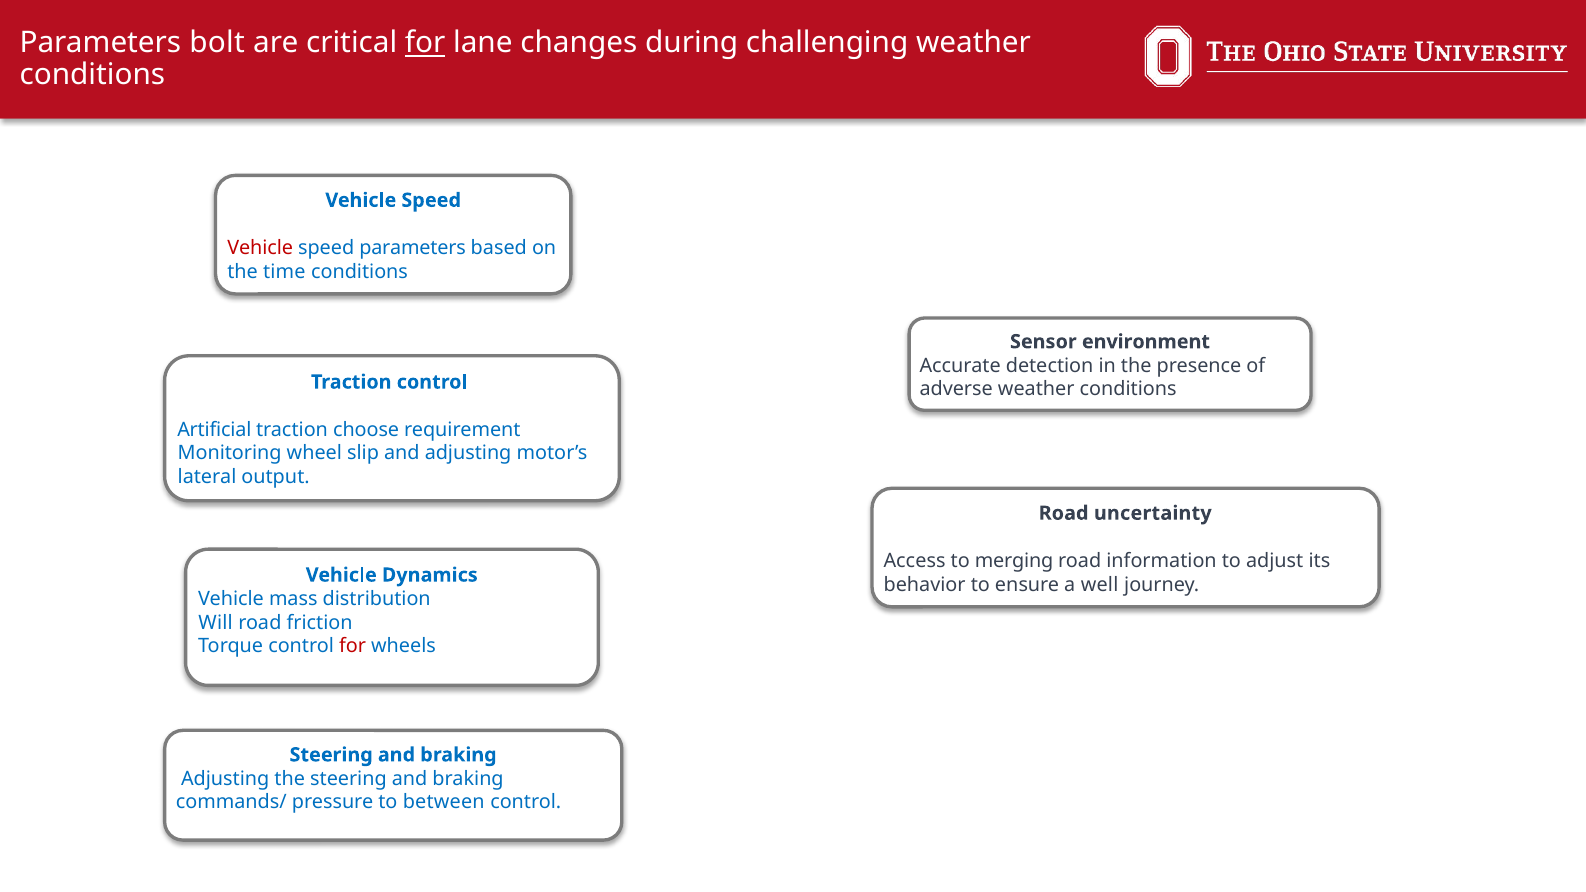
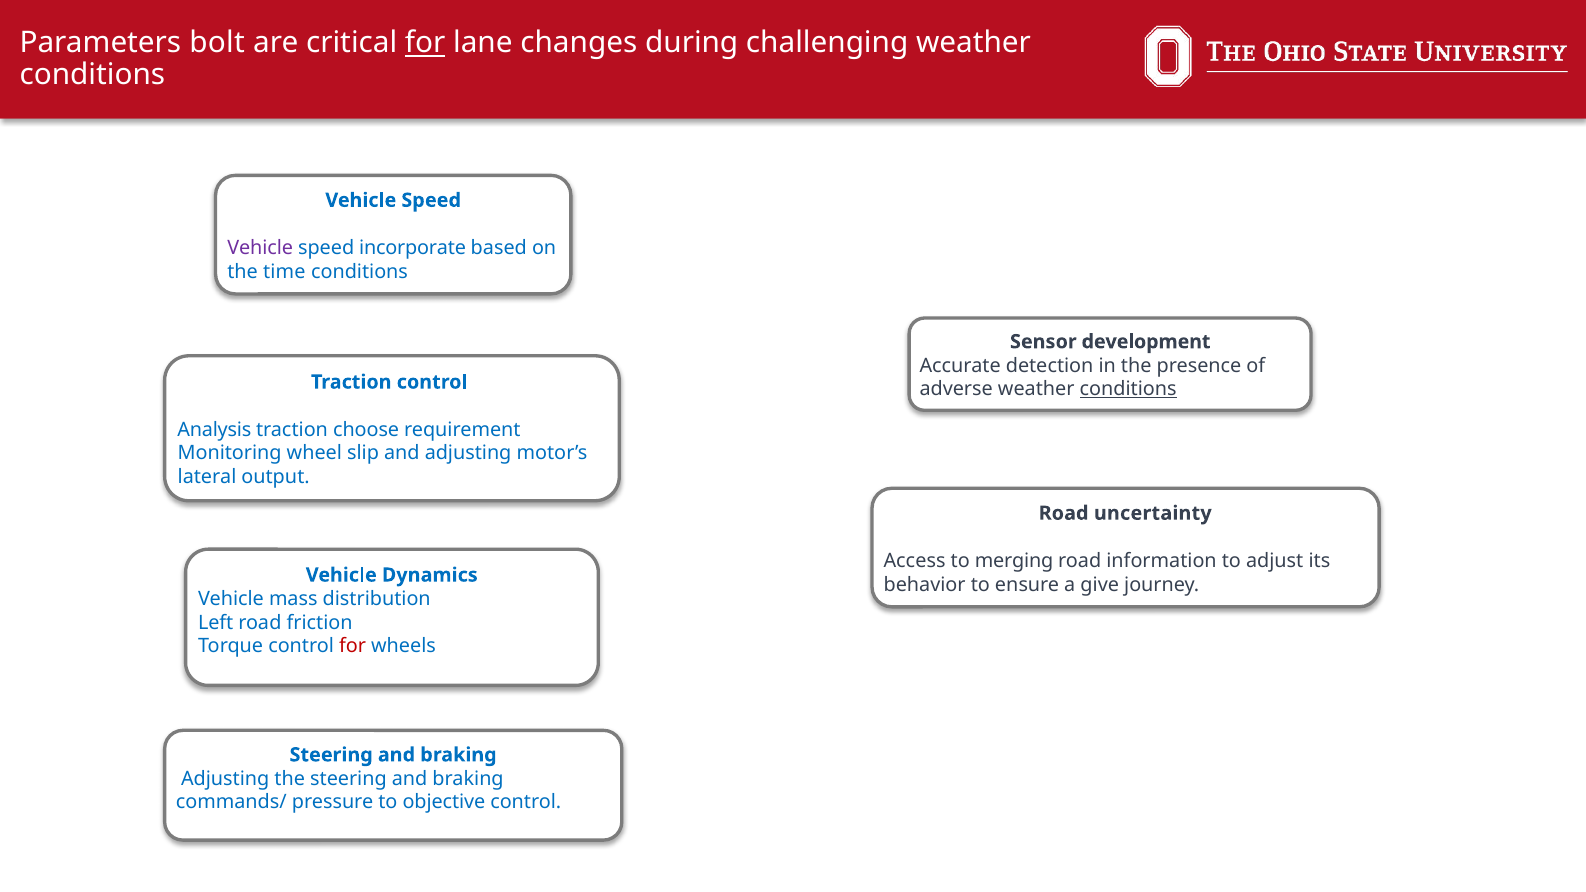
Vehicle at (260, 248) colour: red -> purple
speed parameters: parameters -> incorporate
environment: environment -> development
conditions at (1128, 389) underline: none -> present
Artificial: Artificial -> Analysis
well: well -> give
Will: Will -> Left
between: between -> objective
